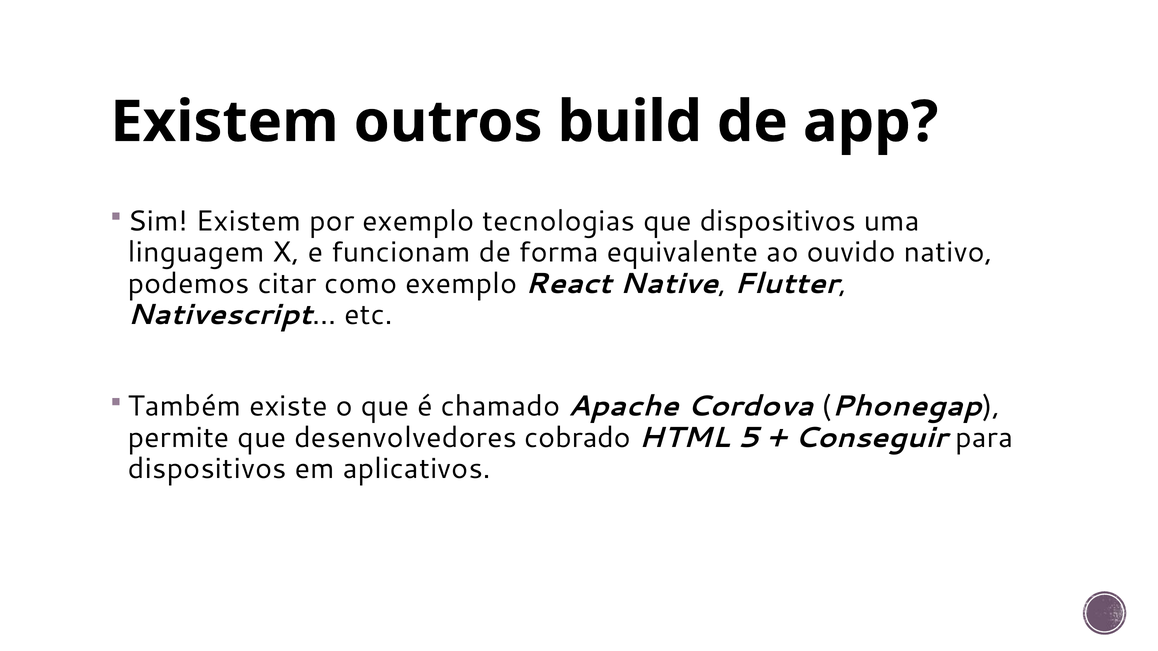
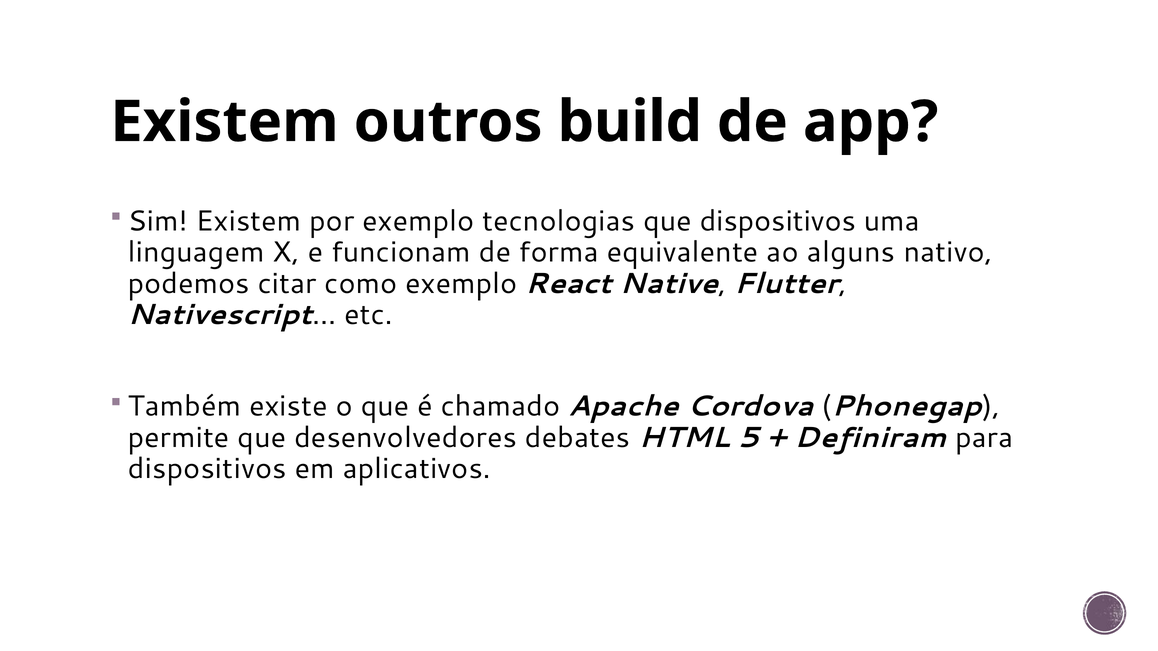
ouvido: ouvido -> alguns
cobrado: cobrado -> debates
Conseguir: Conseguir -> Definiram
